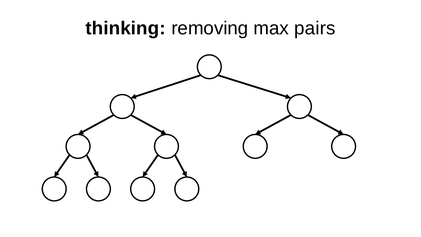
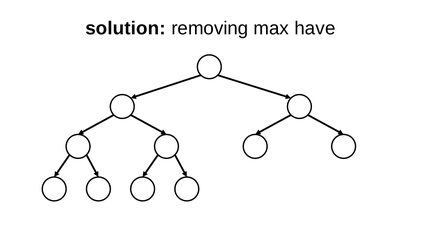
thinking: thinking -> solution
pairs: pairs -> have
